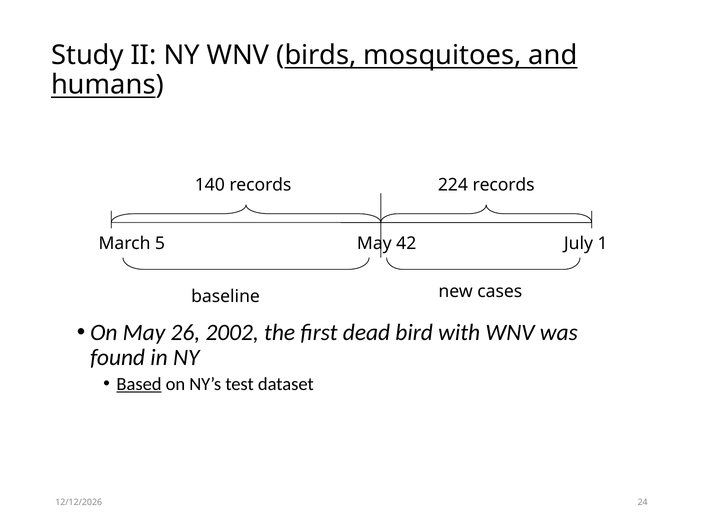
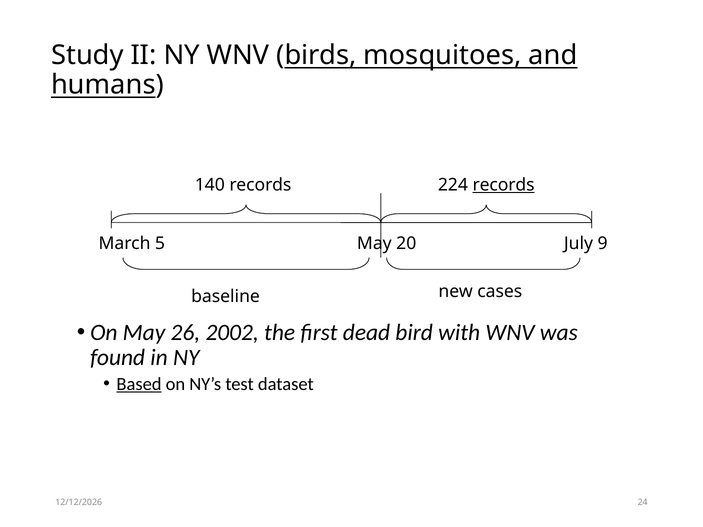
records at (504, 185) underline: none -> present
42: 42 -> 20
1: 1 -> 9
